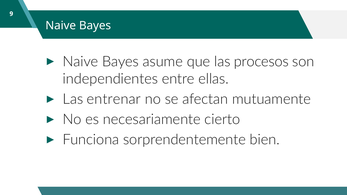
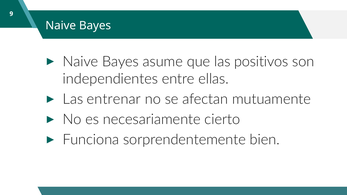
procesos: procesos -> positivos
